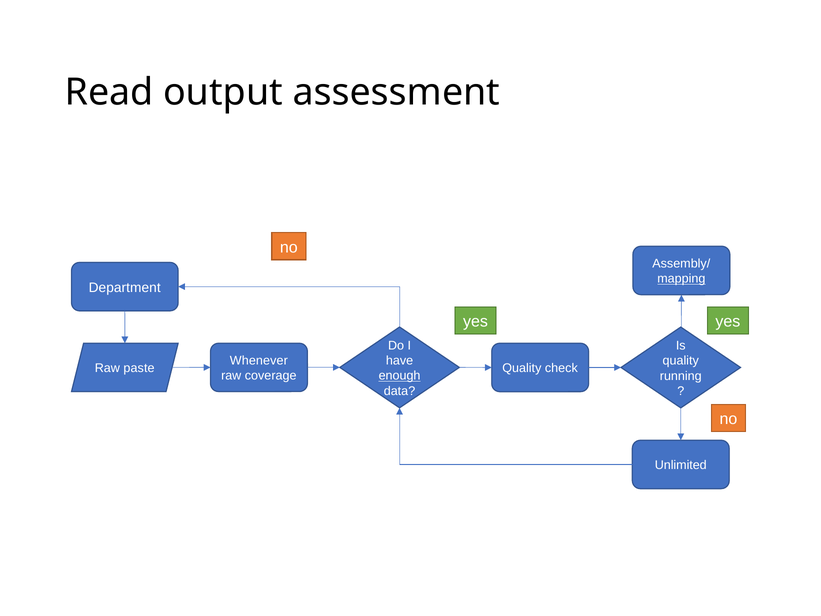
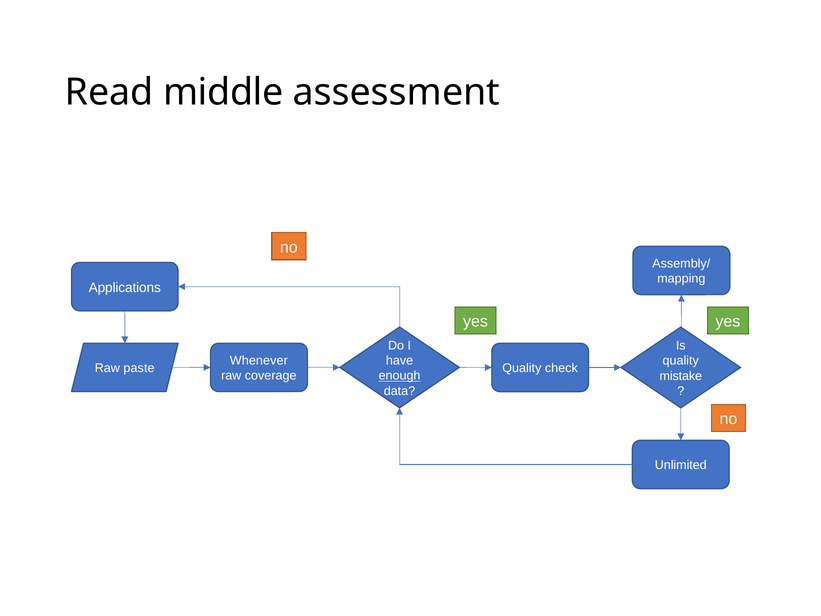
output: output -> middle
mapping underline: present -> none
Department: Department -> Applications
running: running -> mistake
